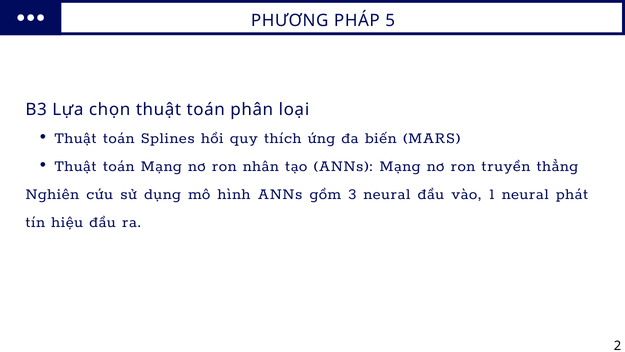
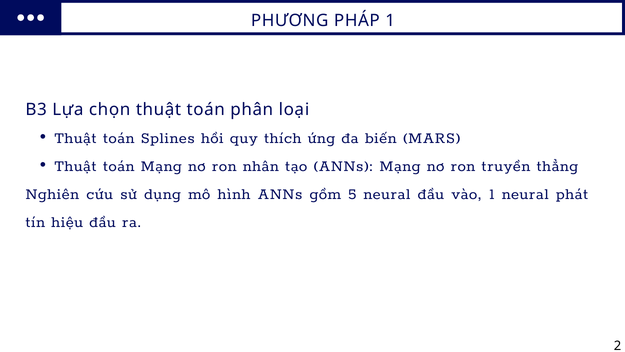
PHÁP 5: 5 -> 1
3: 3 -> 5
